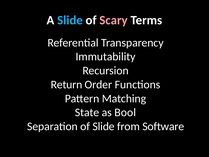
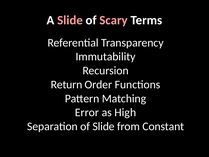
Slide at (70, 20) colour: light blue -> pink
State: State -> Error
Bool: Bool -> High
Software: Software -> Constant
